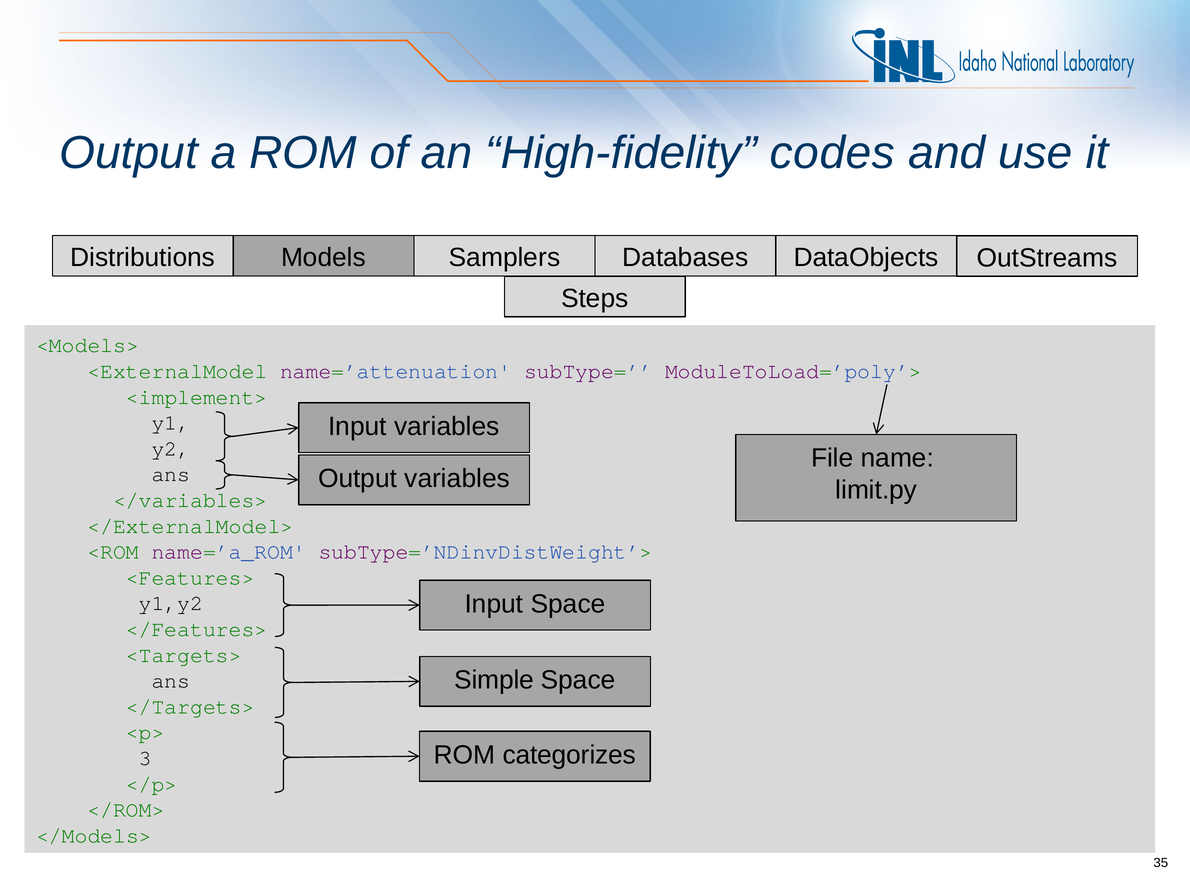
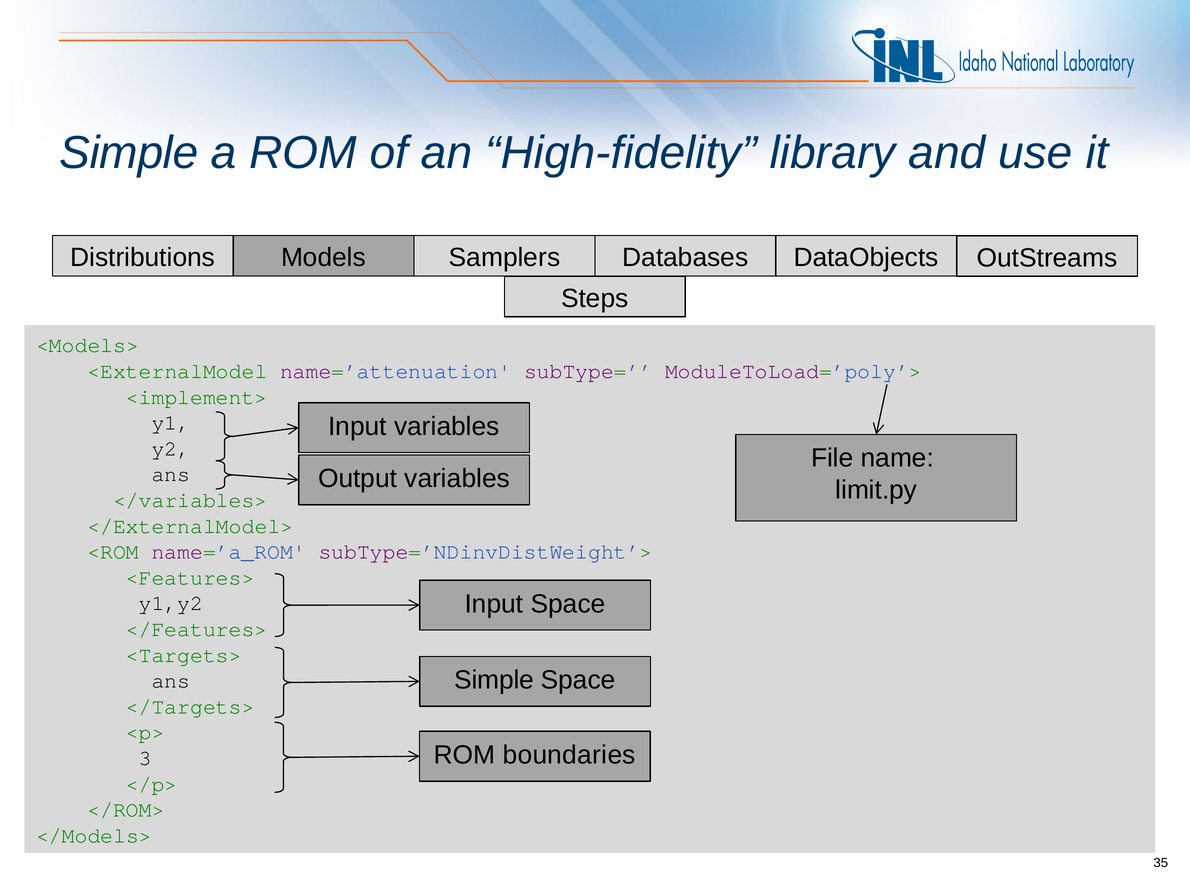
Output at (129, 153): Output -> Simple
codes: codes -> library
categorizes: categorizes -> boundaries
